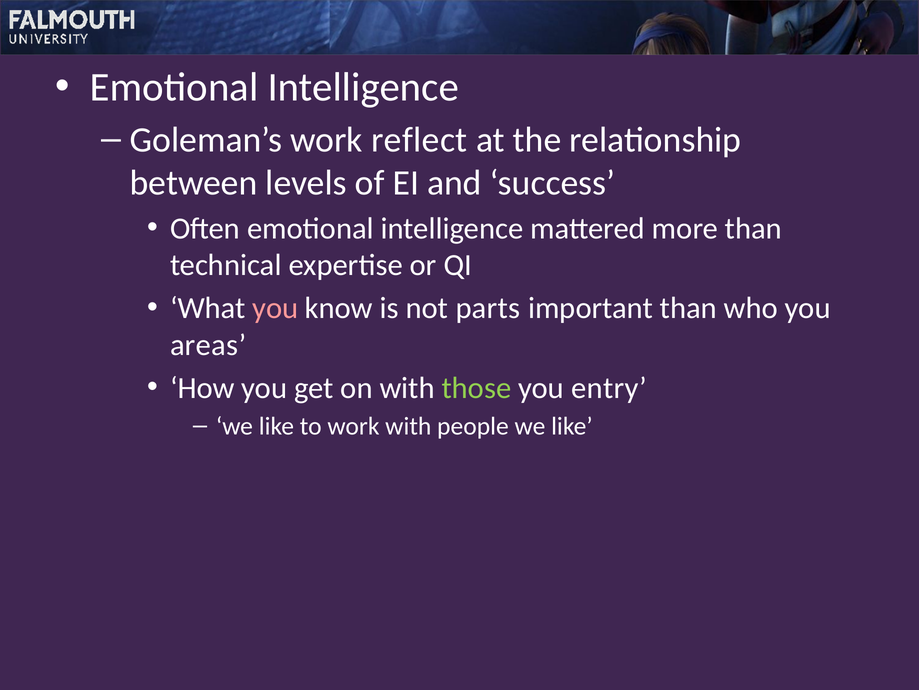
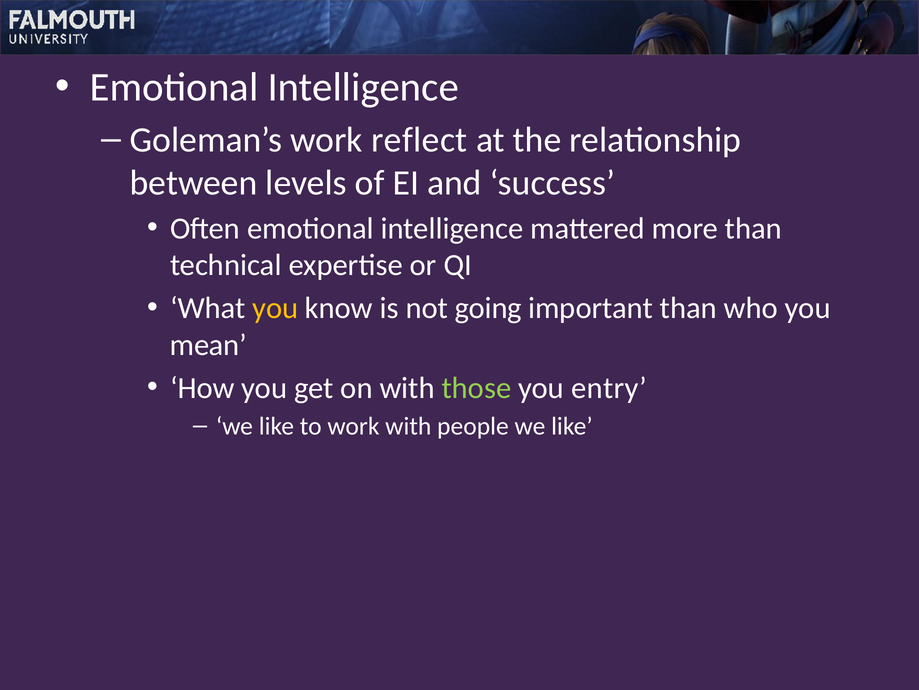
you at (275, 308) colour: pink -> yellow
parts: parts -> going
areas: areas -> mean
